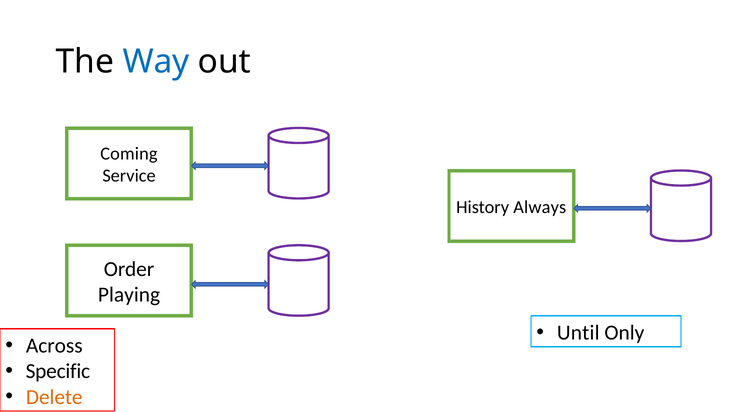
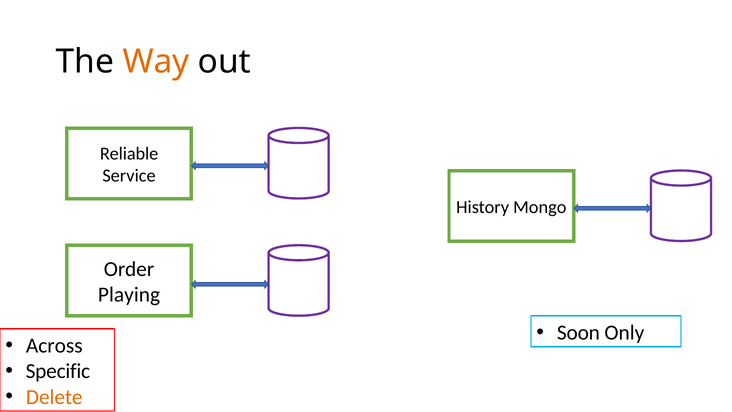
Way colour: blue -> orange
Coming: Coming -> Reliable
Always: Always -> Mongo
Until: Until -> Soon
